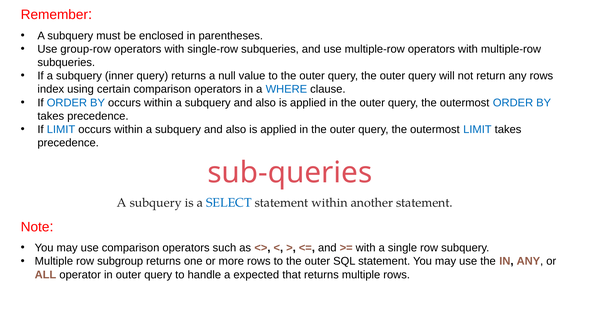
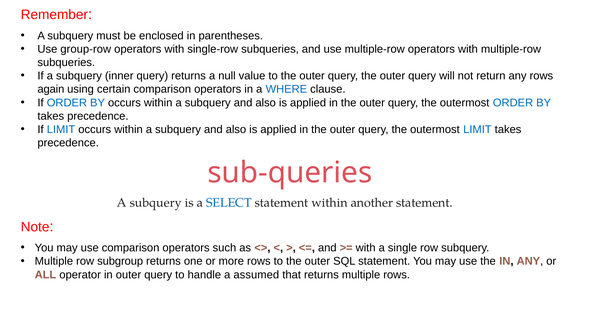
index: index -> again
expected: expected -> assumed
